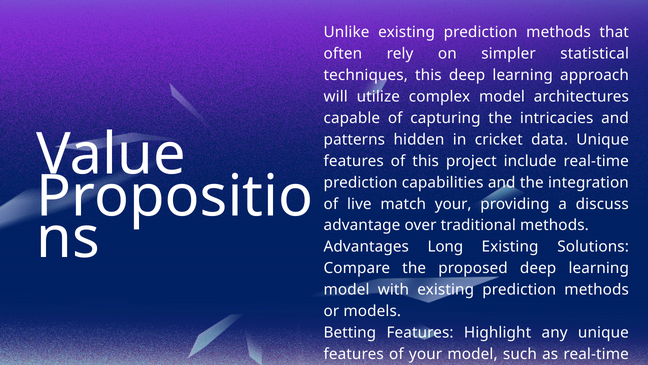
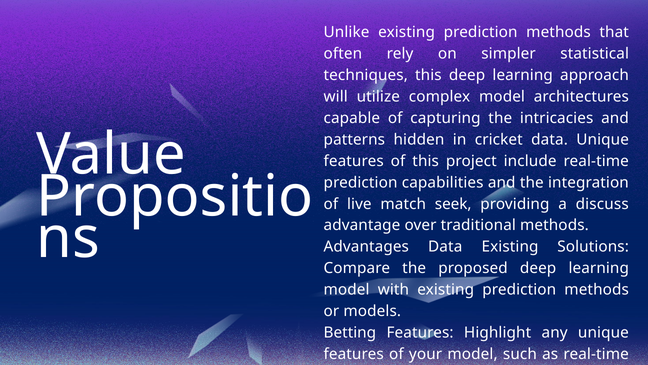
match your: your -> seek
Advantages Long: Long -> Data
